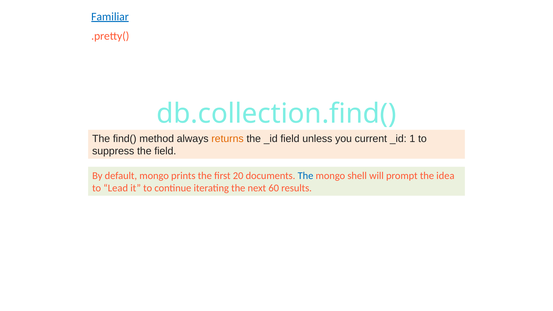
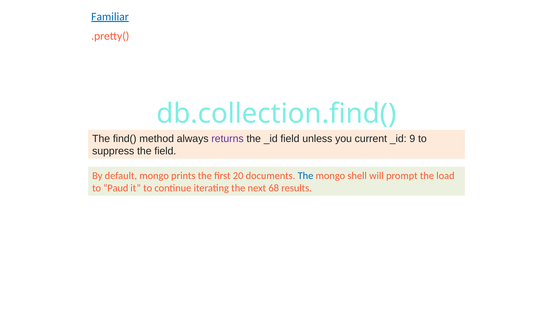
returns colour: orange -> purple
1: 1 -> 9
idea: idea -> load
Lead: Lead -> Paud
60: 60 -> 68
